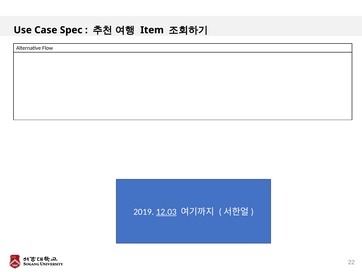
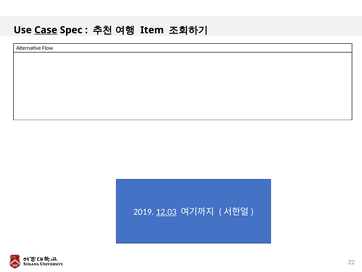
Case underline: none -> present
